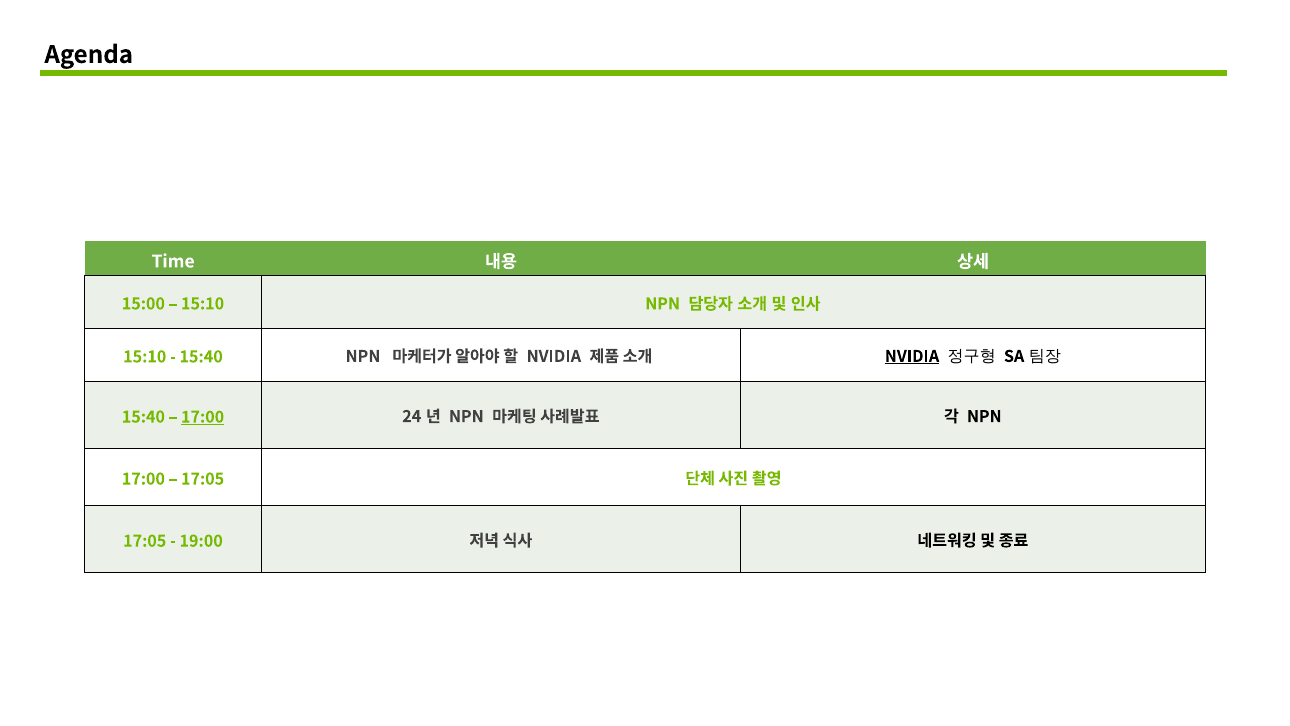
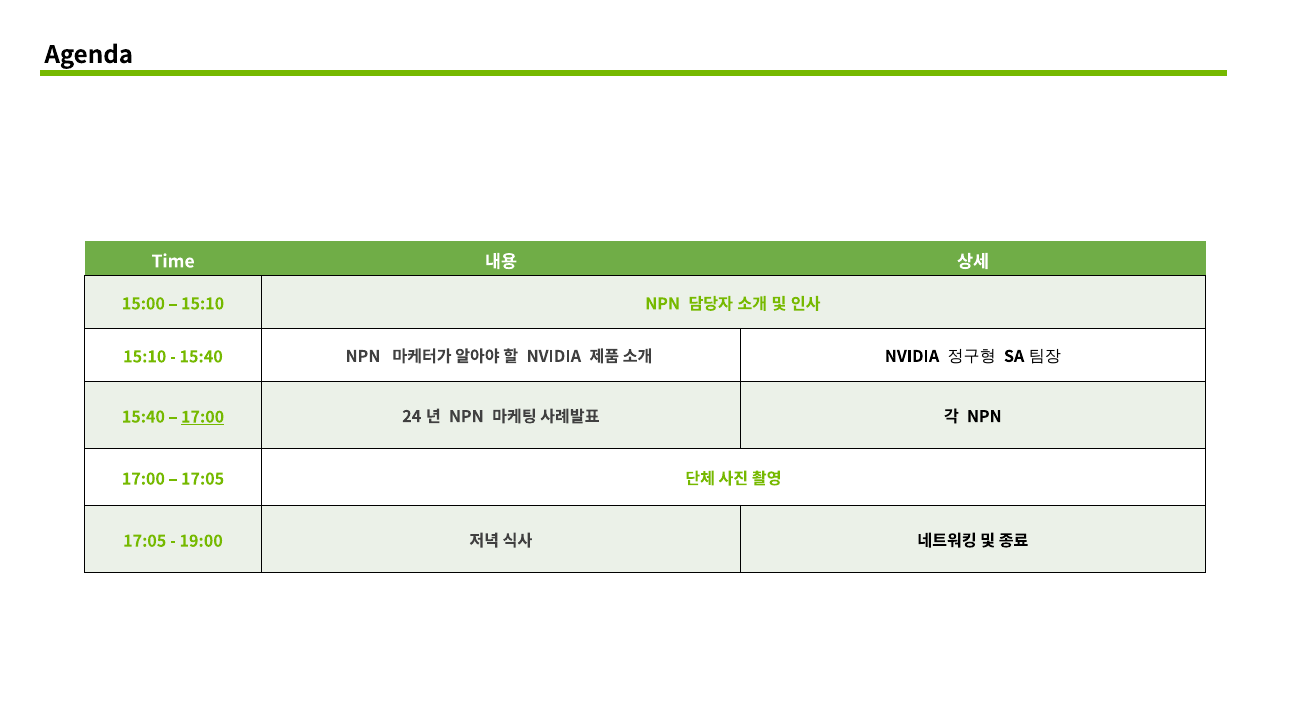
NVIDIA at (912, 356) underline: present -> none
